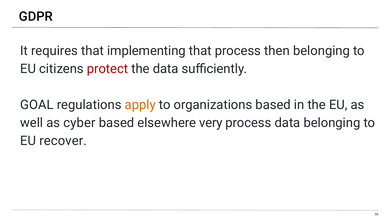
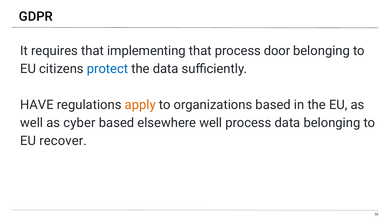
then: then -> door
protect colour: red -> blue
GOAL: GOAL -> HAVE
elsewhere very: very -> well
